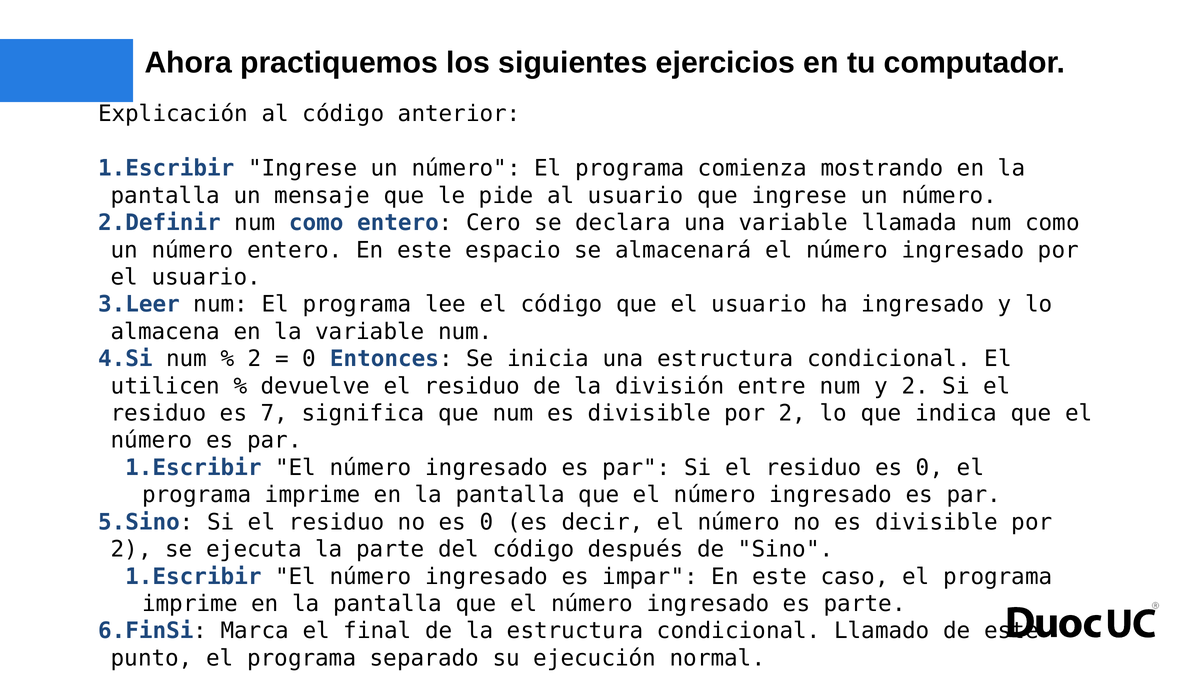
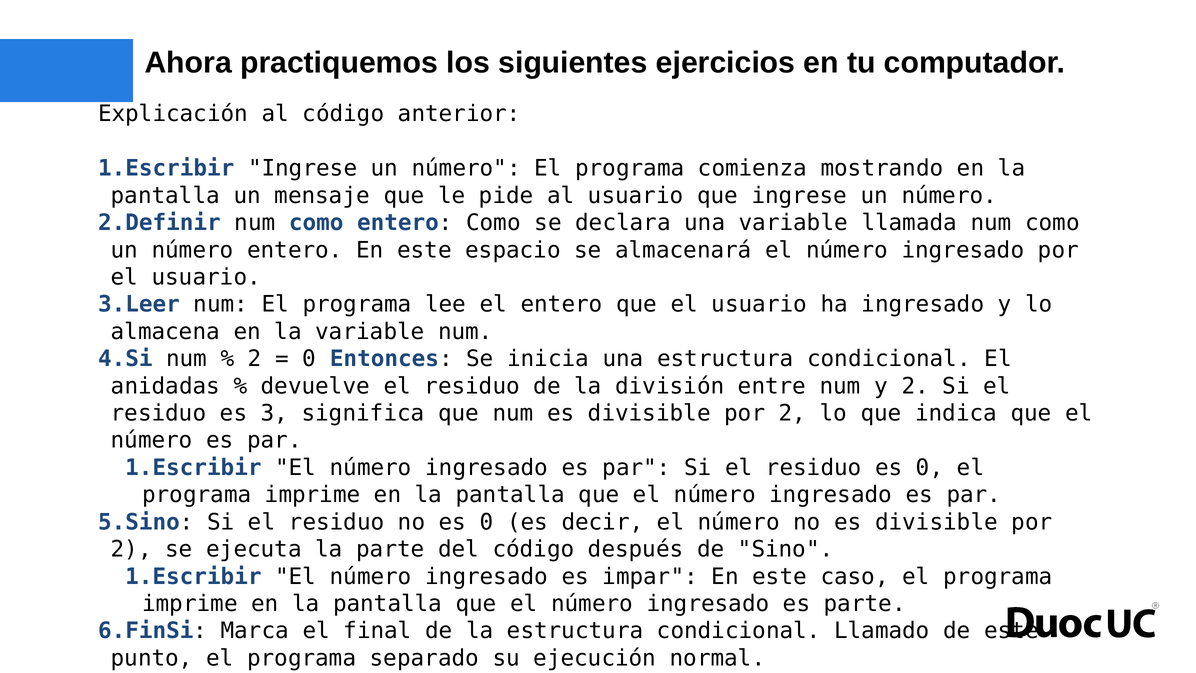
entero Cero: Cero -> Como
el código: código -> entero
utilicen: utilicen -> anidadas
7: 7 -> 3
